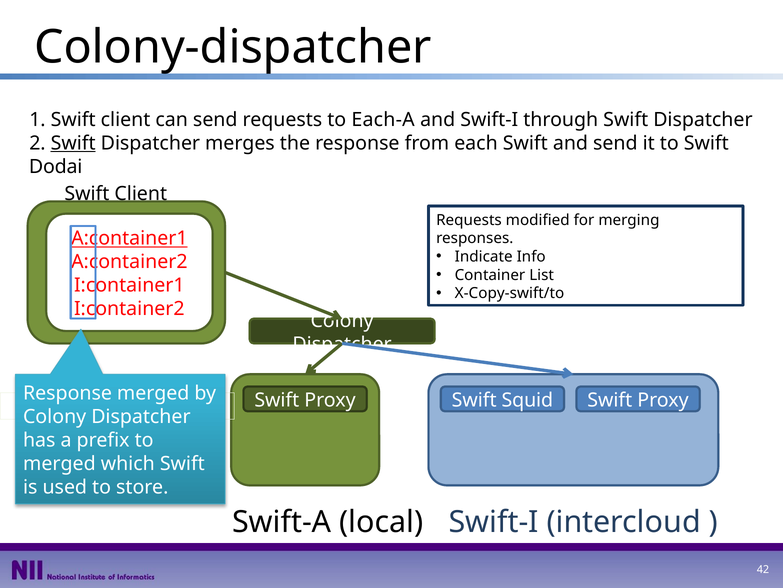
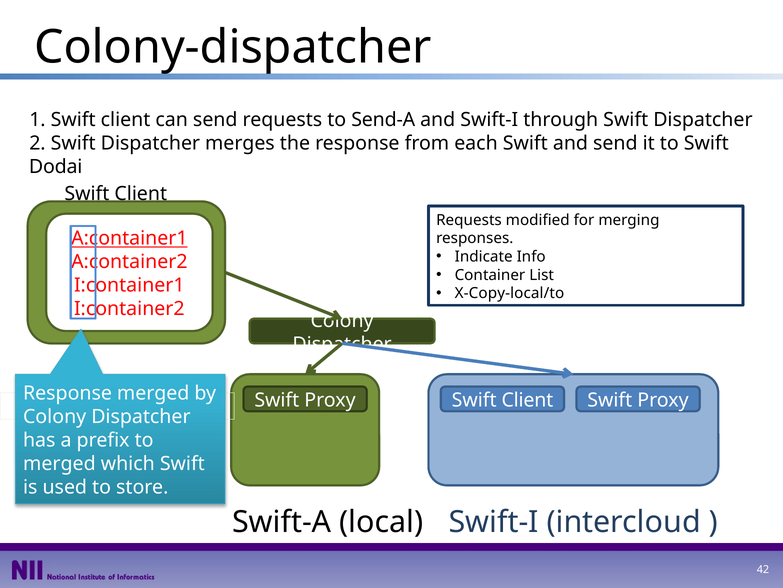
Each-A: Each-A -> Send-A
Swift at (73, 143) underline: present -> none
X-Copy-swift/to: X-Copy-swift/to -> X-Copy-local/to
Squid at (527, 400): Squid -> Client
